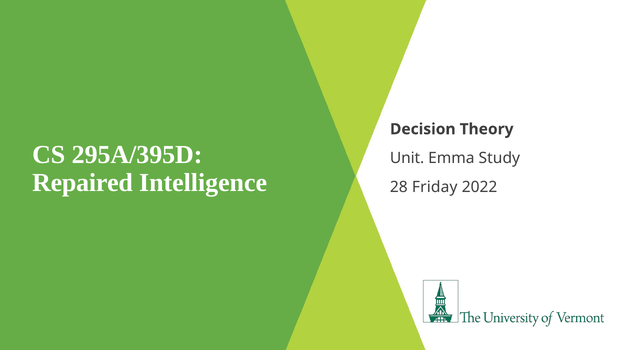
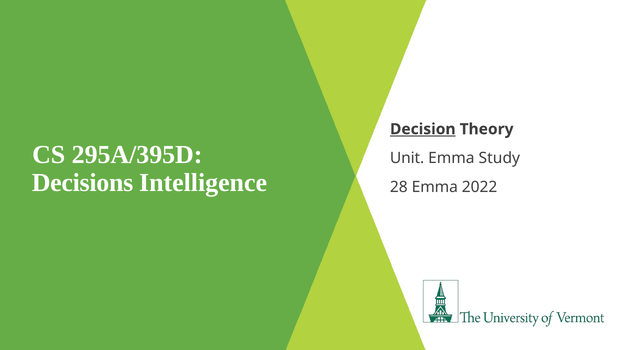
Decision underline: none -> present
Repaired: Repaired -> Decisions
28 Friday: Friday -> Emma
